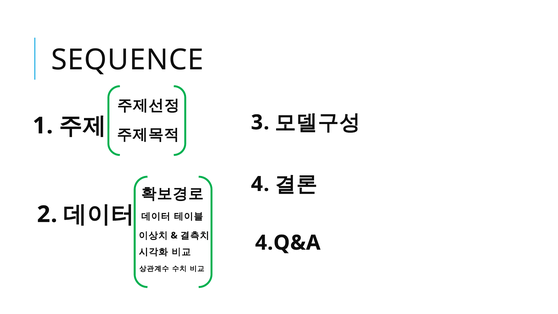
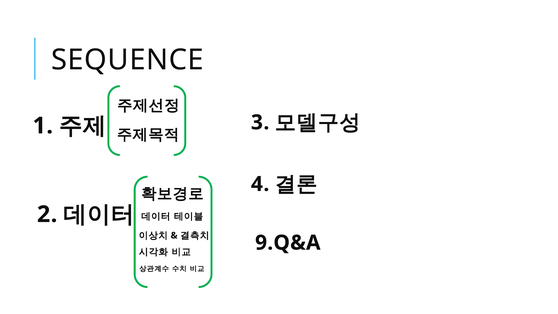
4.Q&A: 4.Q&A -> 9.Q&A
